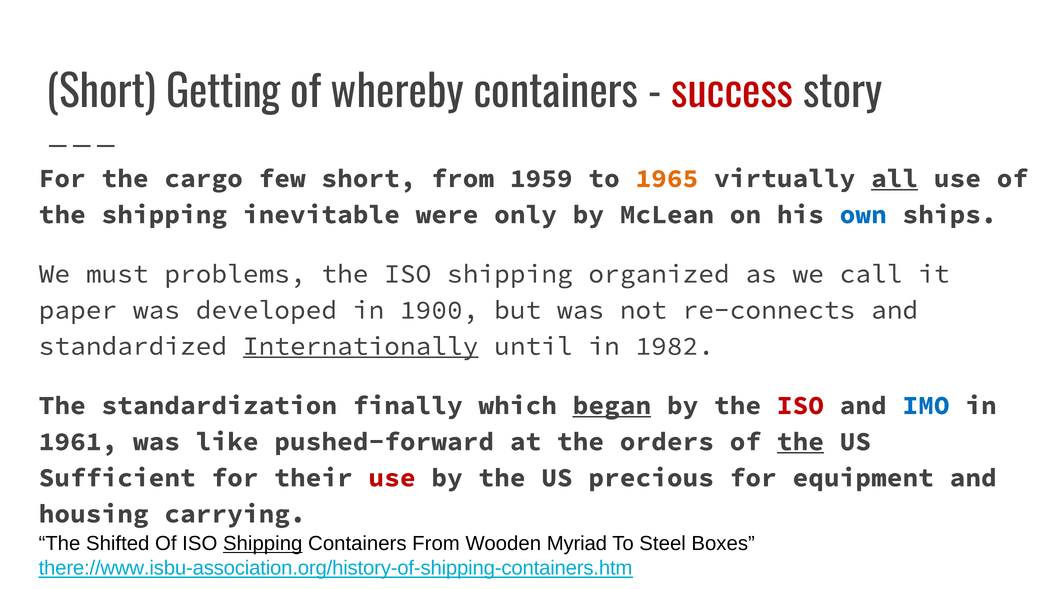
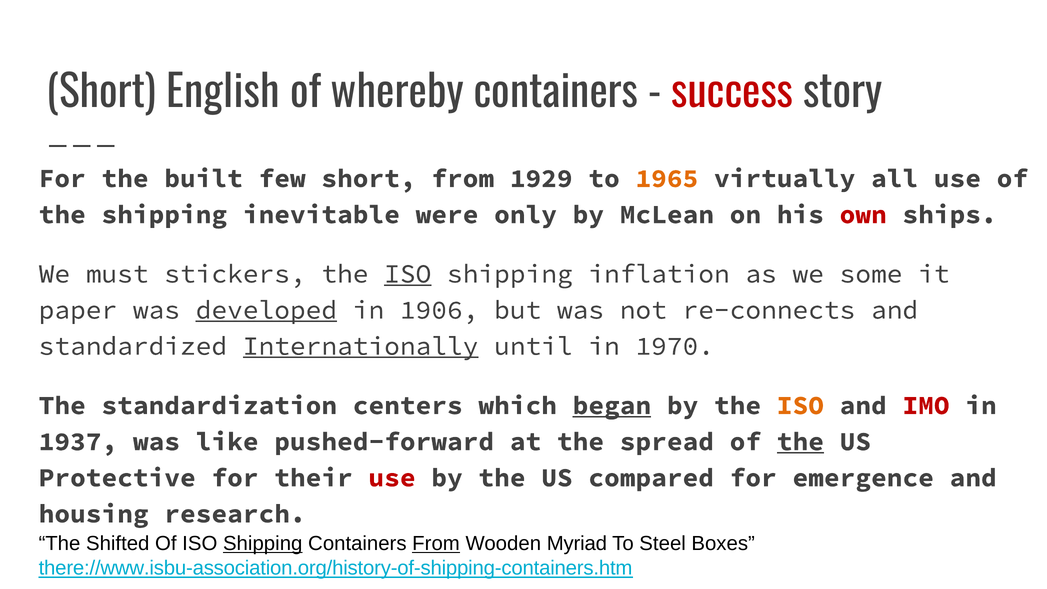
Getting: Getting -> English
cargo: cargo -> built
1959: 1959 -> 1929
all underline: present -> none
own colour: blue -> red
problems: problems -> stickers
ISO at (408, 274) underline: none -> present
organized: organized -> inflation
call: call -> some
developed underline: none -> present
1900: 1900 -> 1906
1982: 1982 -> 1970
finally: finally -> centers
ISO at (800, 405) colour: red -> orange
IMO colour: blue -> red
1961: 1961 -> 1937
orders: orders -> spread
Sufficient: Sufficient -> Protective
precious: precious -> compared
equipment: equipment -> emergence
carrying: carrying -> research
From at (436, 544) underline: none -> present
